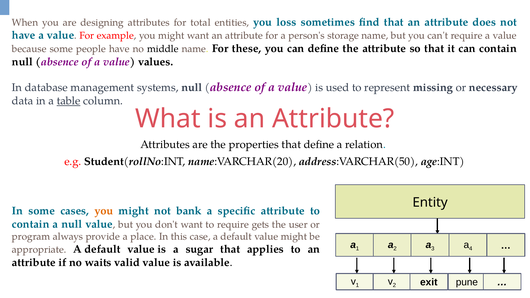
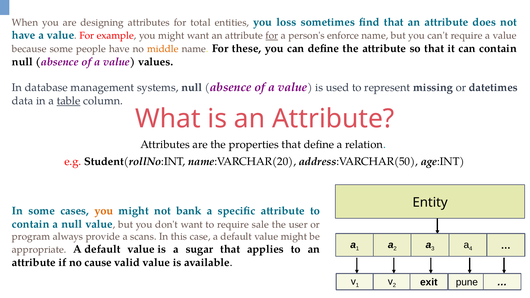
for at (272, 36) underline: none -> present
storage: storage -> enforce
middle colour: black -> orange
necessary: necessary -> datetimes
gets: gets -> sale
place: place -> scans
waits: waits -> cause
